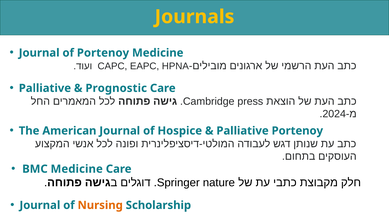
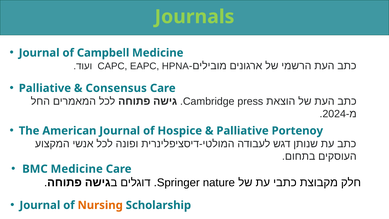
Journals colour: yellow -> light green
of Portenoy: Portenoy -> Campbell
Prognostic: Prognostic -> Consensus
